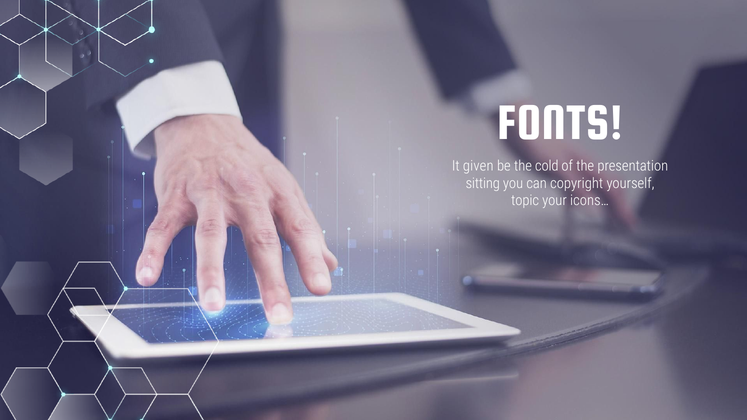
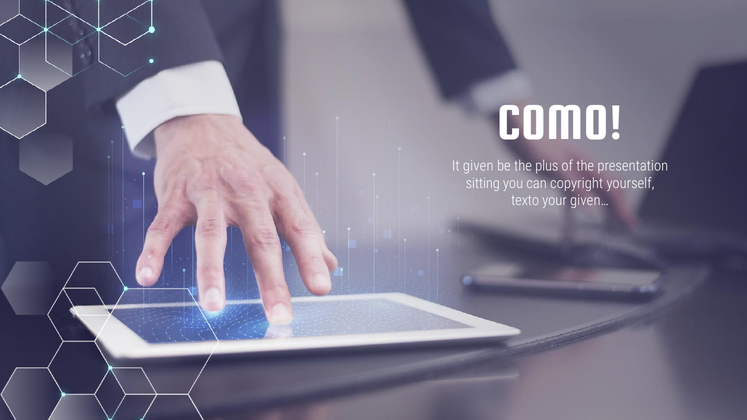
FONTS: FONTS -> COMO
cold: cold -> plus
topic: topic -> texto
icons…: icons… -> given…
